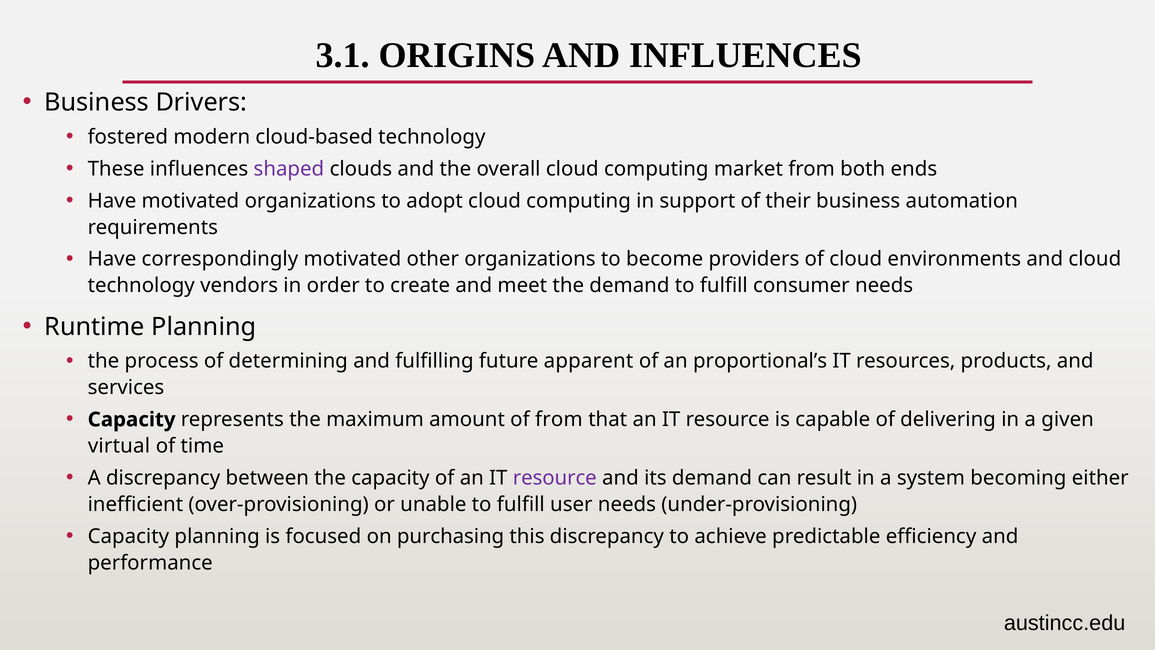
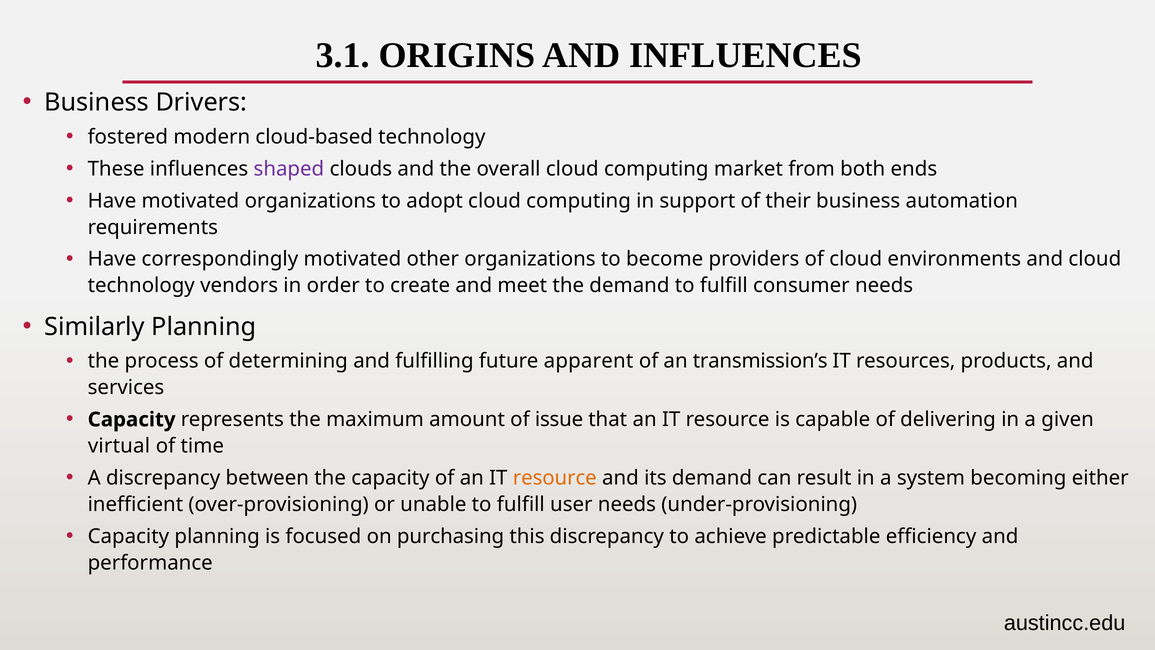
Runtime: Runtime -> Similarly
proportional’s: proportional’s -> transmission’s
of from: from -> issue
resource at (555, 478) colour: purple -> orange
